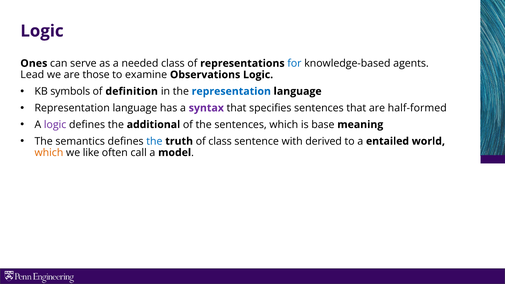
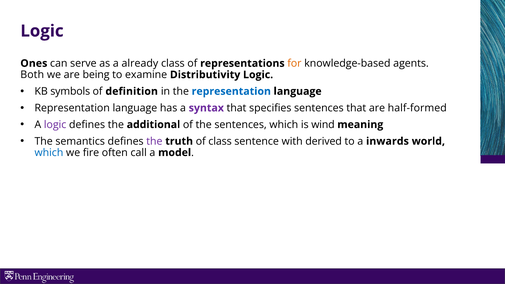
needed: needed -> already
for colour: blue -> orange
Lead: Lead -> Both
those: those -> being
Observations: Observations -> Distributivity
base: base -> wind
the at (154, 141) colour: blue -> purple
entailed: entailed -> inwards
which at (49, 153) colour: orange -> blue
like: like -> fire
